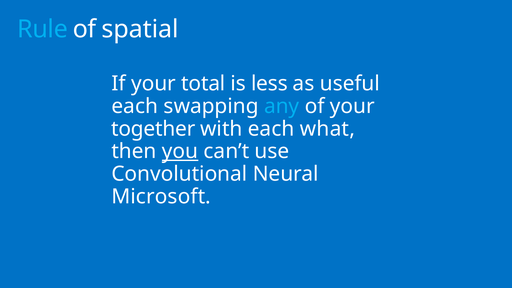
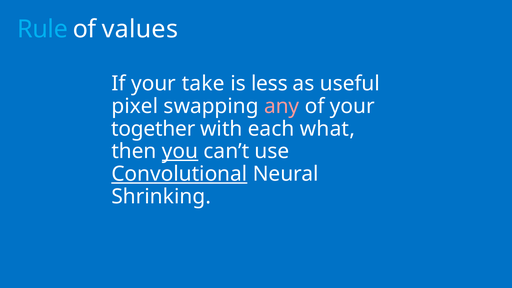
spatial: spatial -> values
total: total -> take
each at (135, 106): each -> pixel
any colour: light blue -> pink
Convolutional underline: none -> present
Microsoft: Microsoft -> Shrinking
